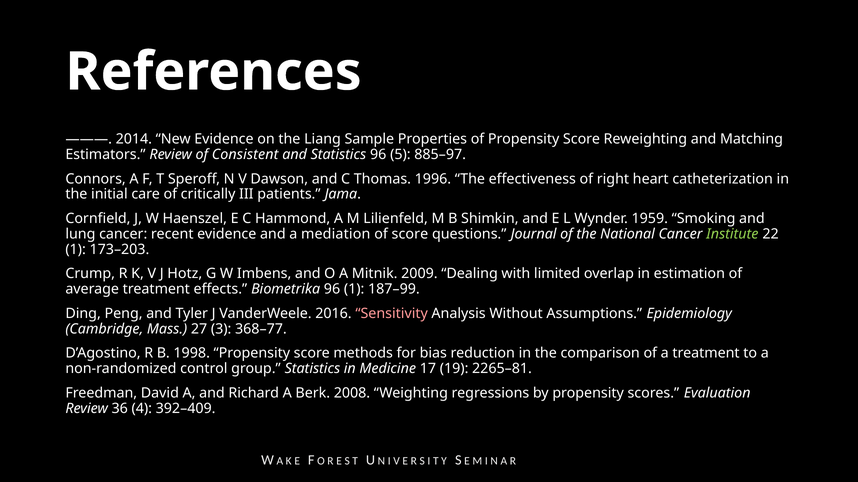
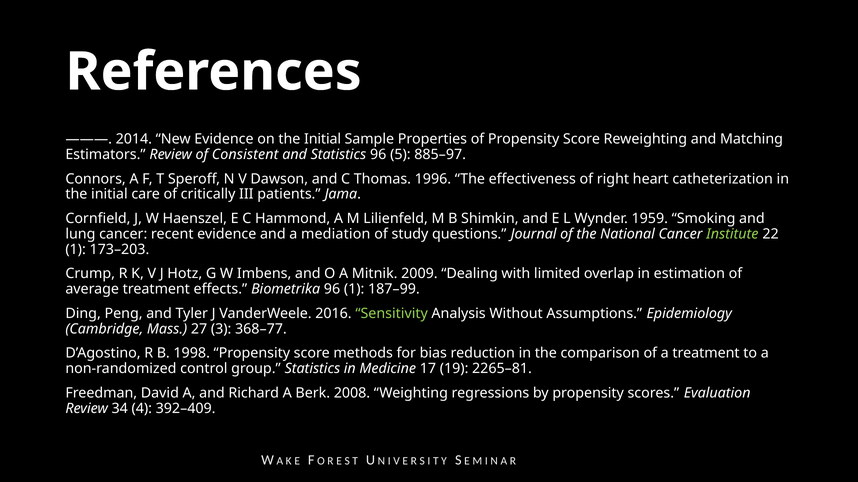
on the Liang: Liang -> Initial
of score: score -> study
Sensitivity colour: pink -> light green
36: 36 -> 34
